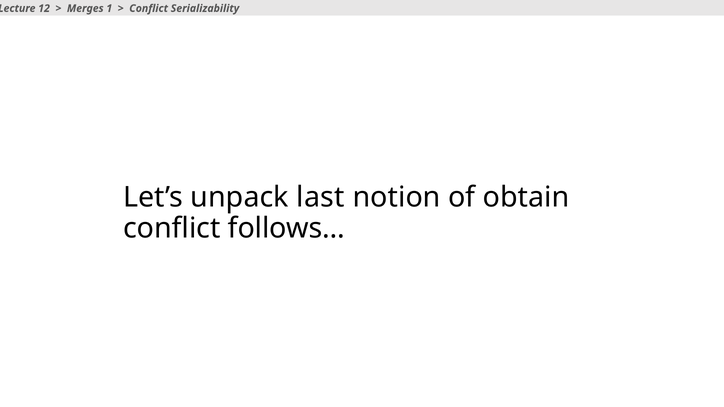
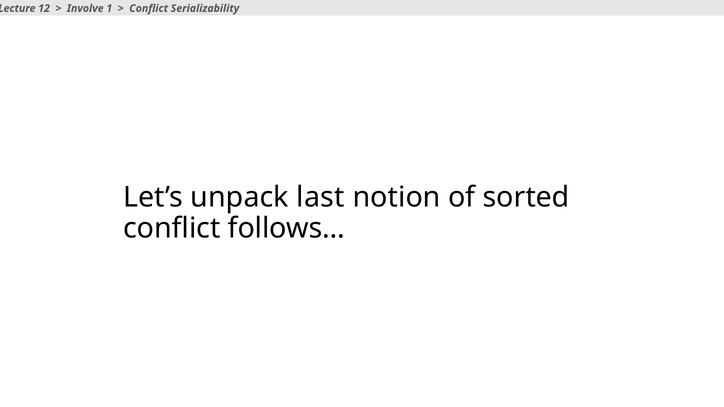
Merges: Merges -> Involve
obtain: obtain -> sorted
